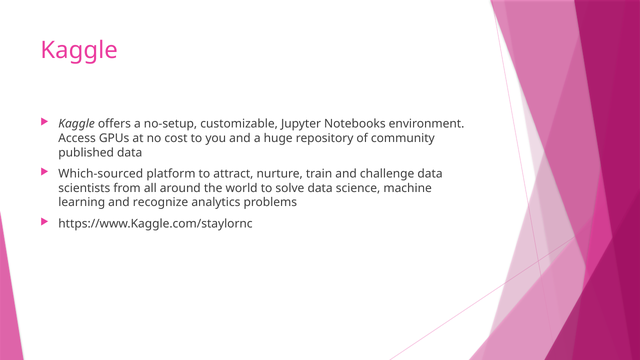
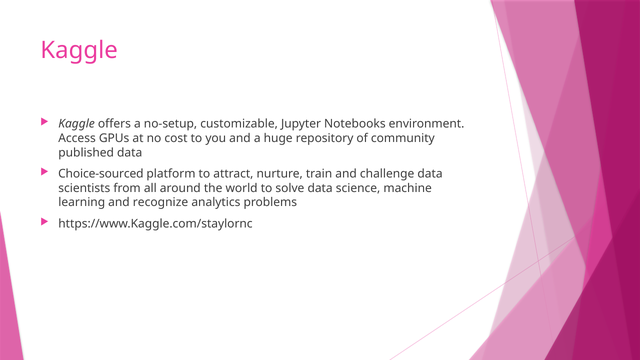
Which-sourced: Which-sourced -> Choice-sourced
